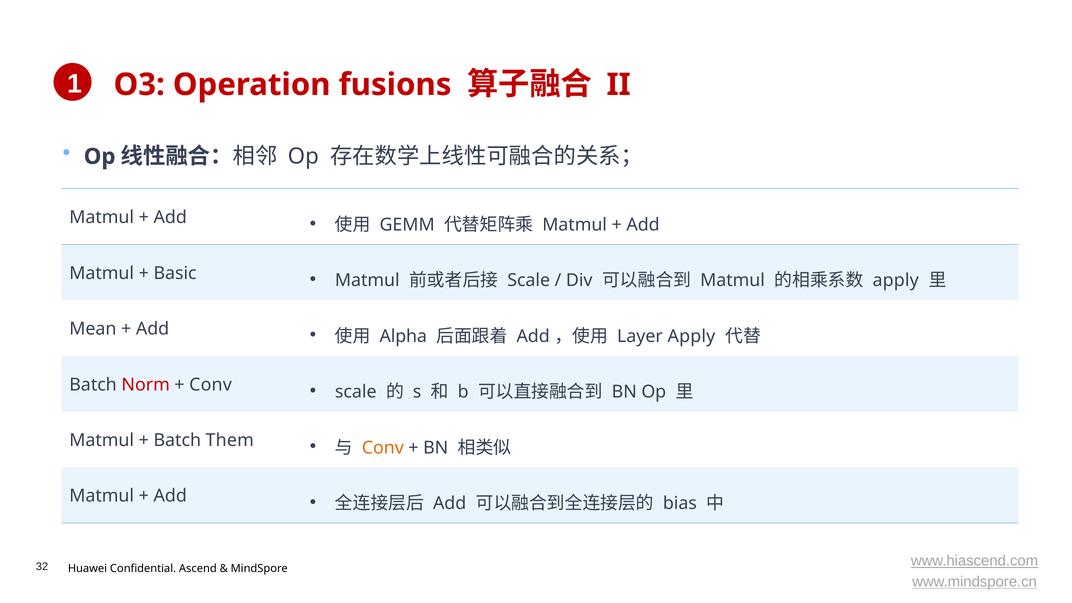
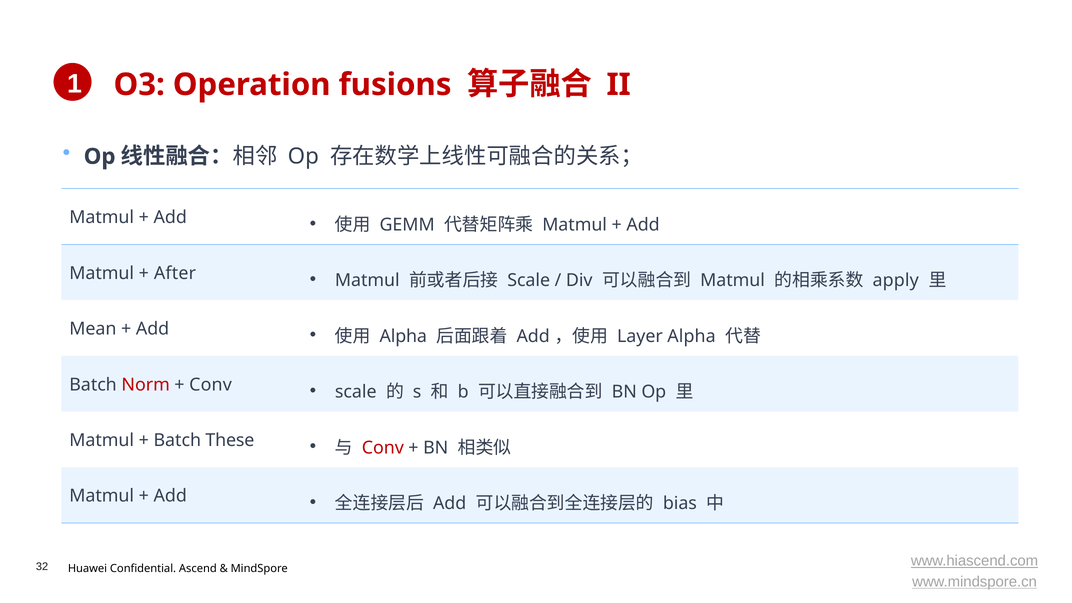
Basic: Basic -> After
Layer Apply: Apply -> Alpha
Them: Them -> These
Conv at (383, 447) colour: orange -> red
